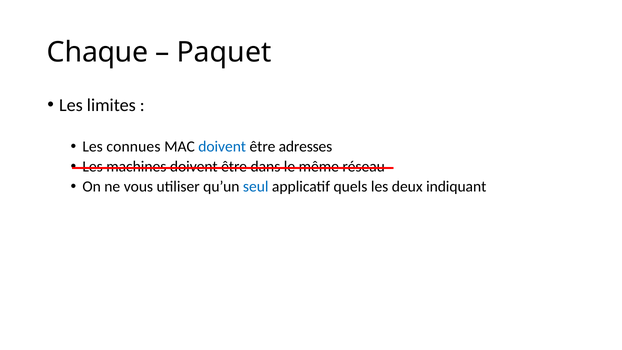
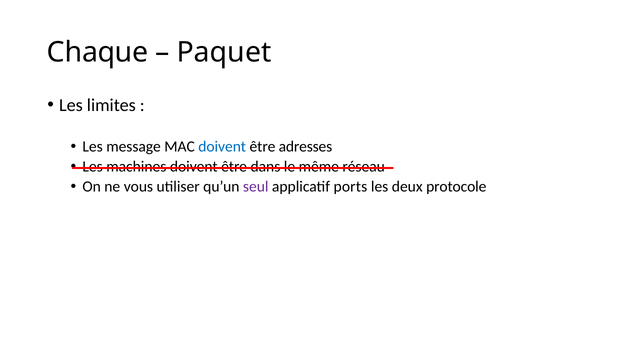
connues: connues -> message
seul colour: blue -> purple
quels: quels -> ports
indiquant: indiquant -> protocole
